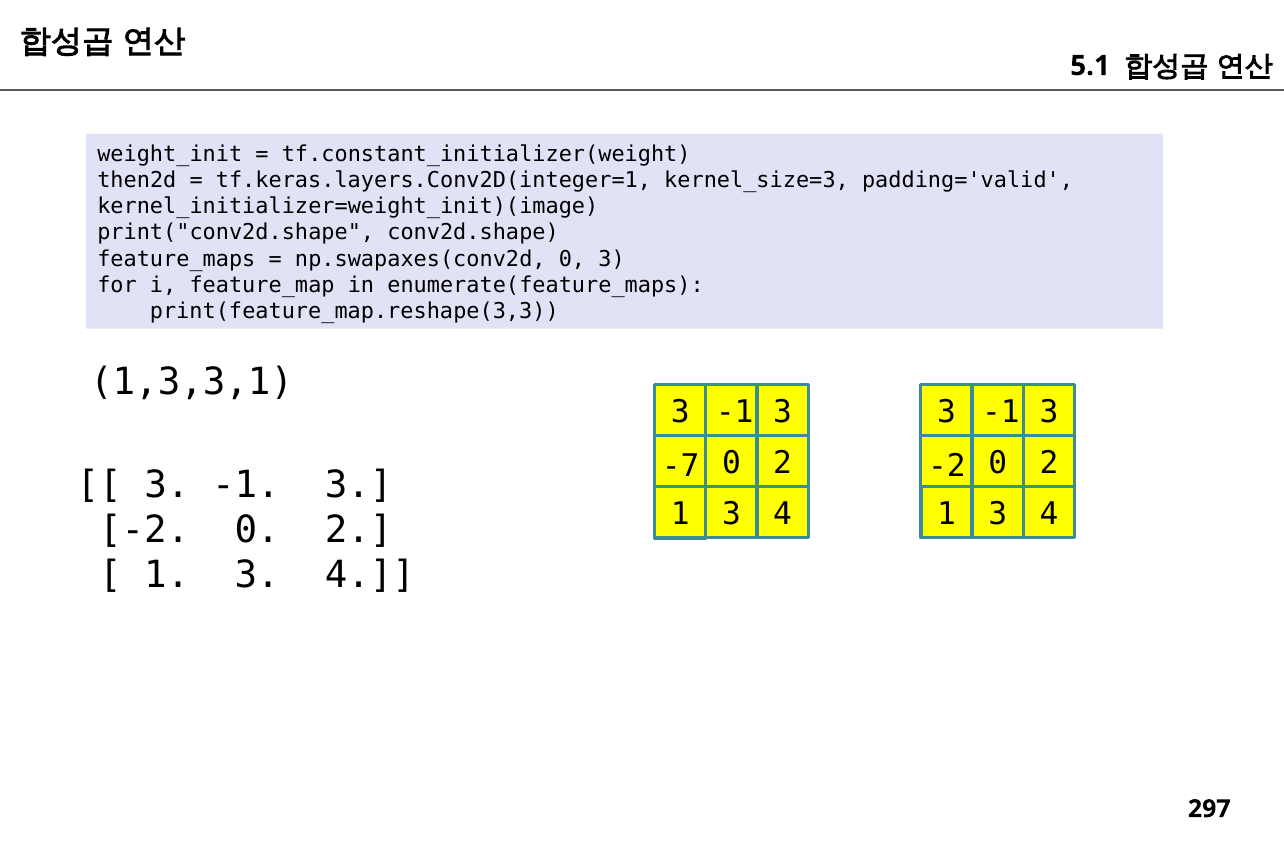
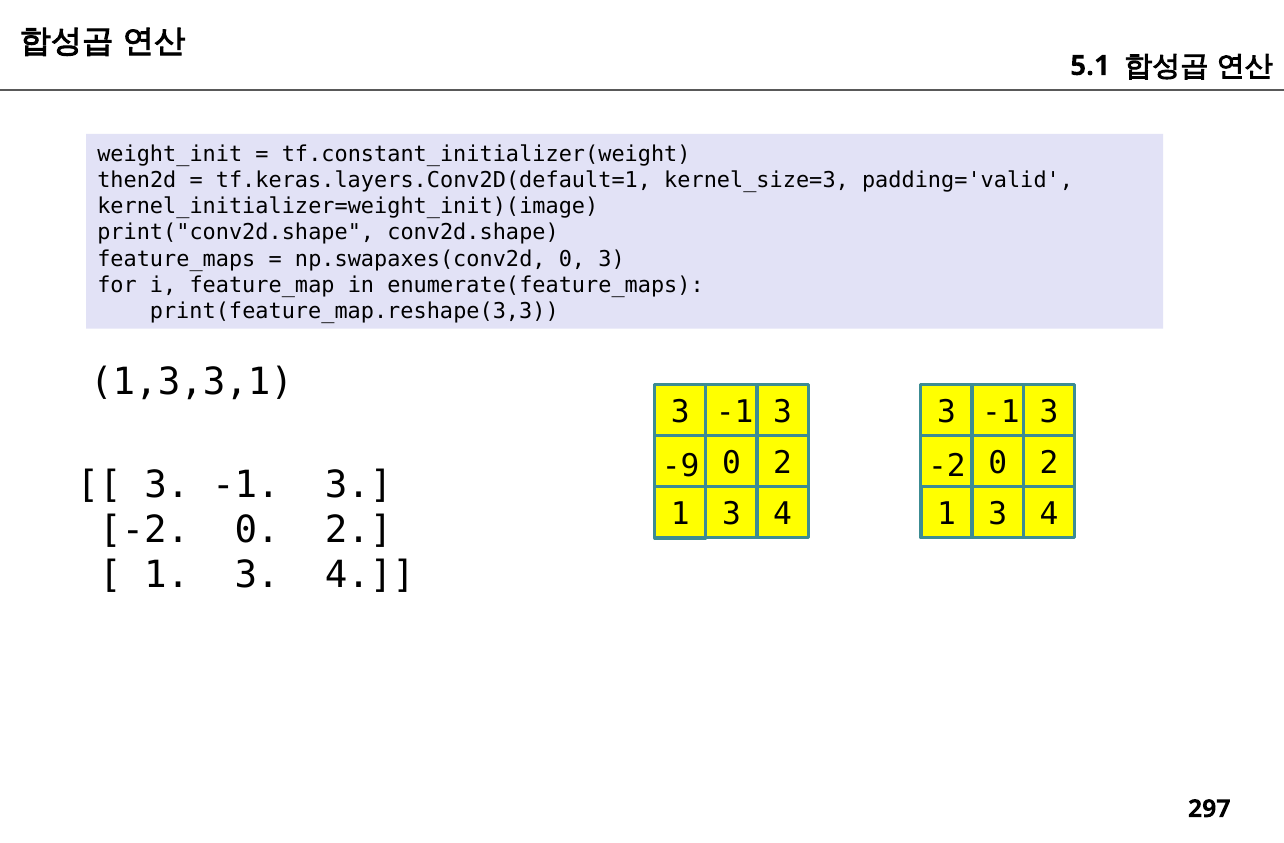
tf.keras.layers.Conv2D(integer=1: tf.keras.layers.Conv2D(integer=1 -> tf.keras.layers.Conv2D(default=1
-7: -7 -> -9
